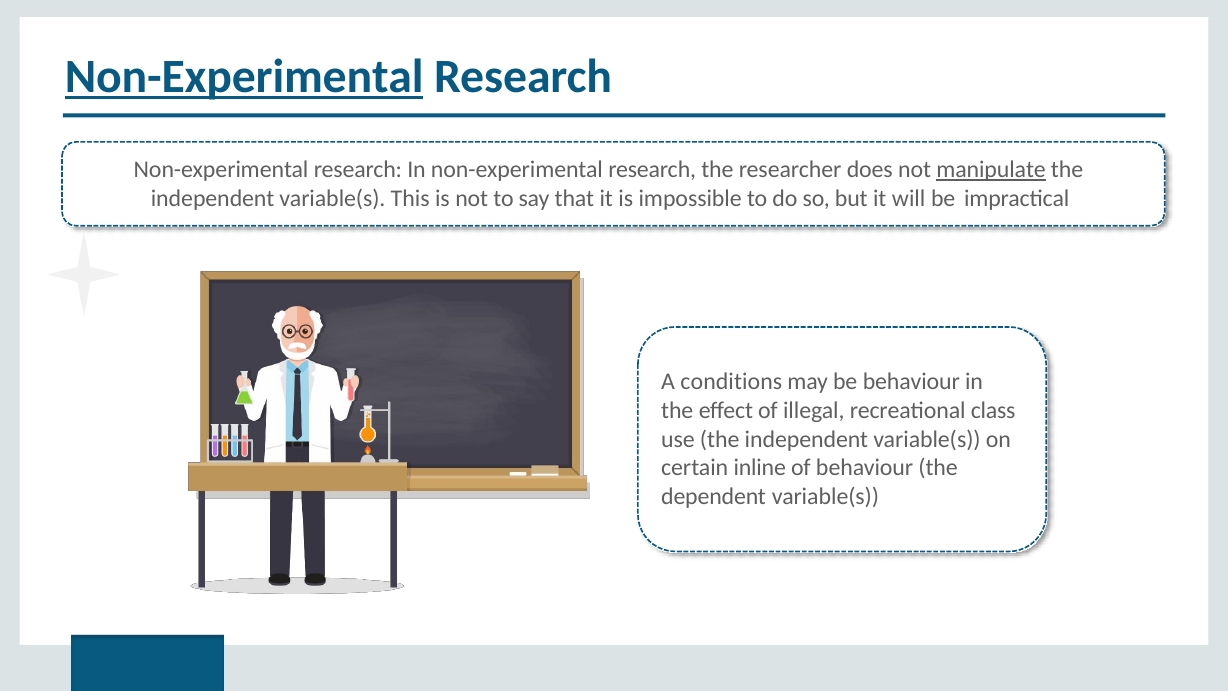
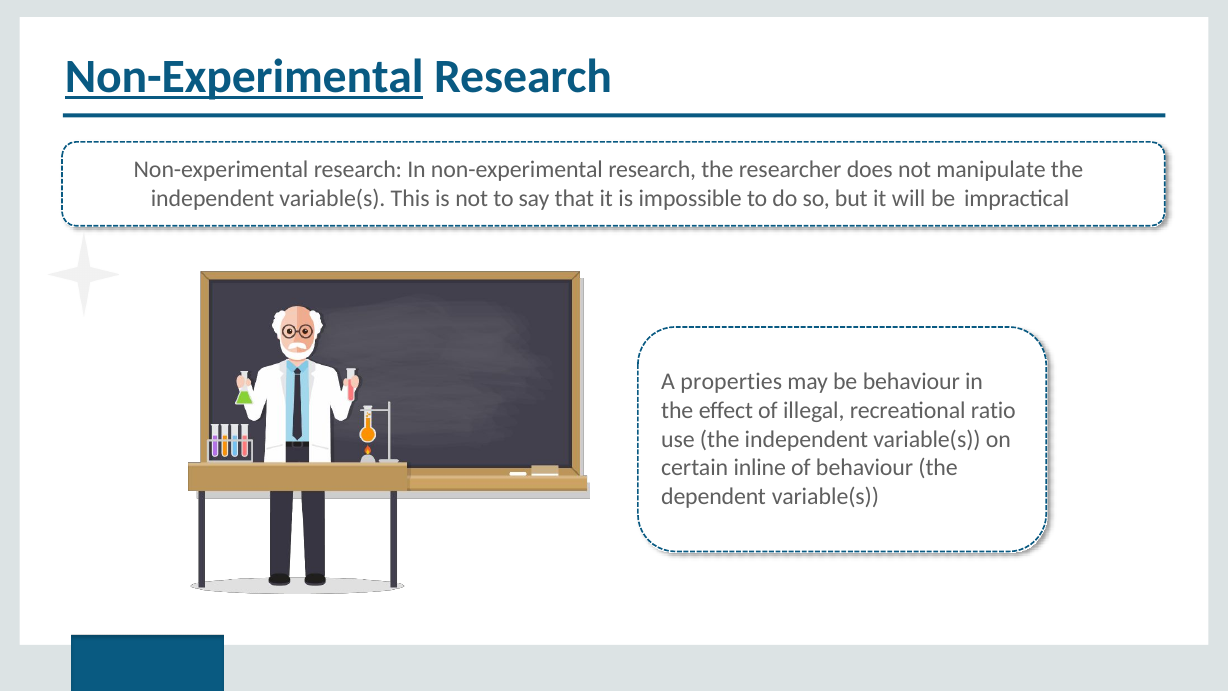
manipulate underline: present -> none
conditions: conditions -> properties
class: class -> ratio
